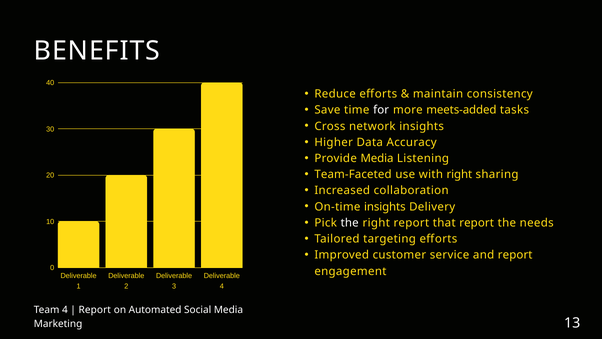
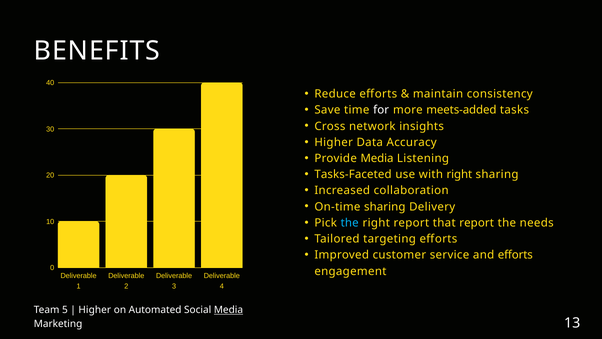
Team-Faceted: Team-Faceted -> Tasks-Faceted
On-time insights: insights -> sharing
the at (350, 223) colour: white -> light blue
and report: report -> efforts
Team 4: 4 -> 5
Report at (95, 310): Report -> Higher
Media at (228, 310) underline: none -> present
